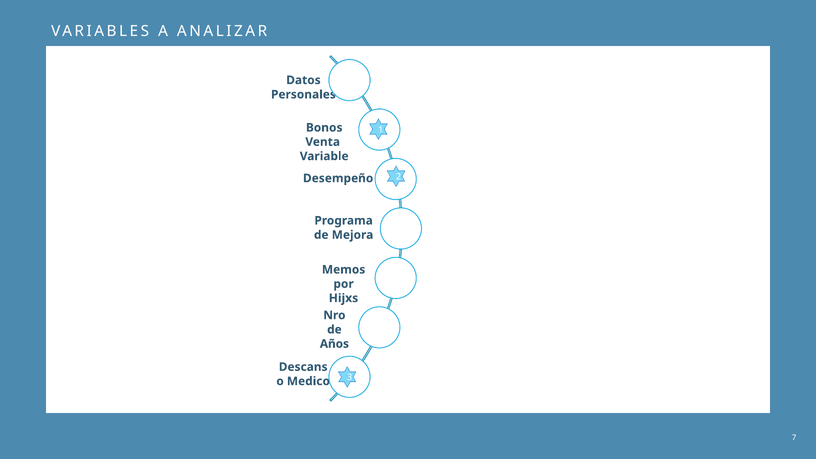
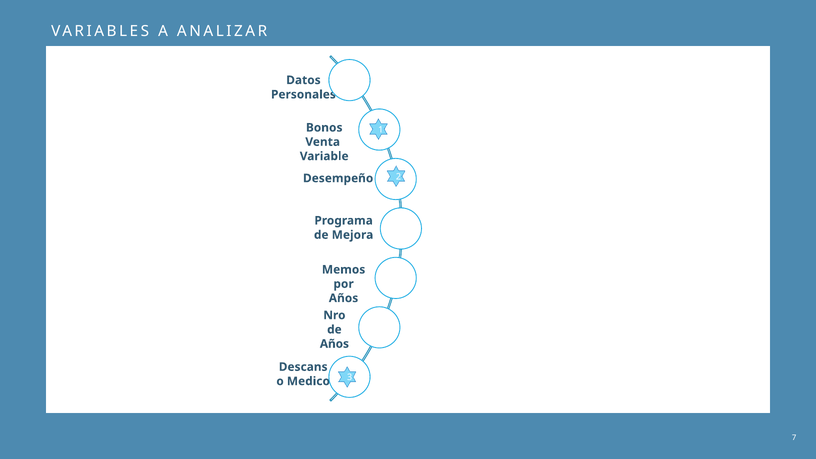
Hijxs at (343, 298): Hijxs -> Años
